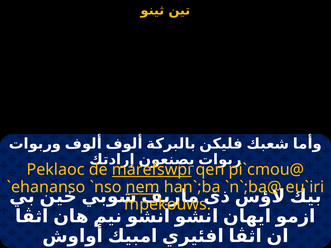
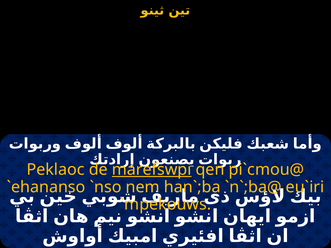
nem underline: present -> none
